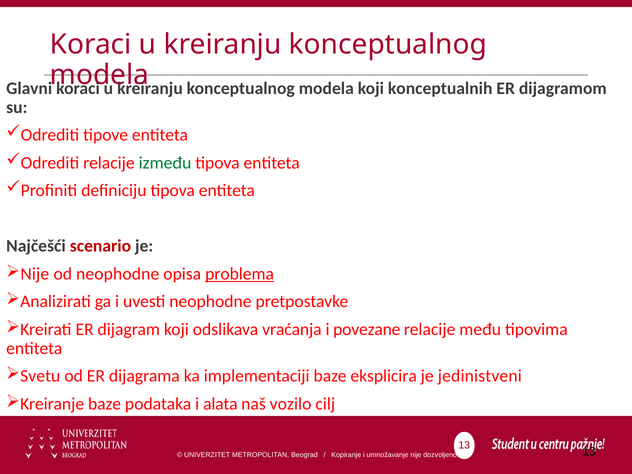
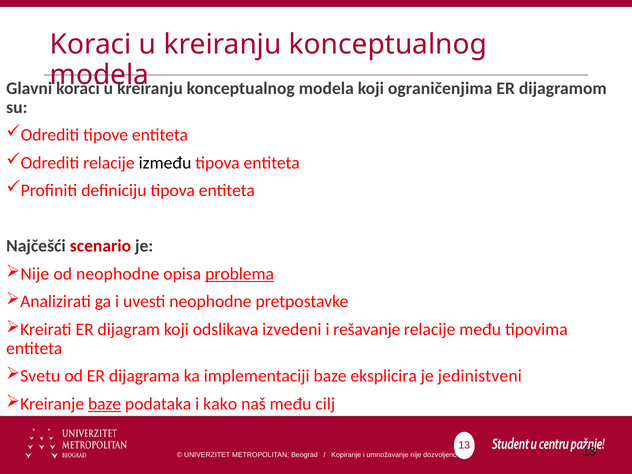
konceptualnih: konceptualnih -> ograničenjima
između colour: green -> black
vraćanja: vraćanja -> izvedeni
povezane: povezane -> rešavanje
baze at (105, 404) underline: none -> present
alata: alata -> kako
naš vozilo: vozilo -> među
